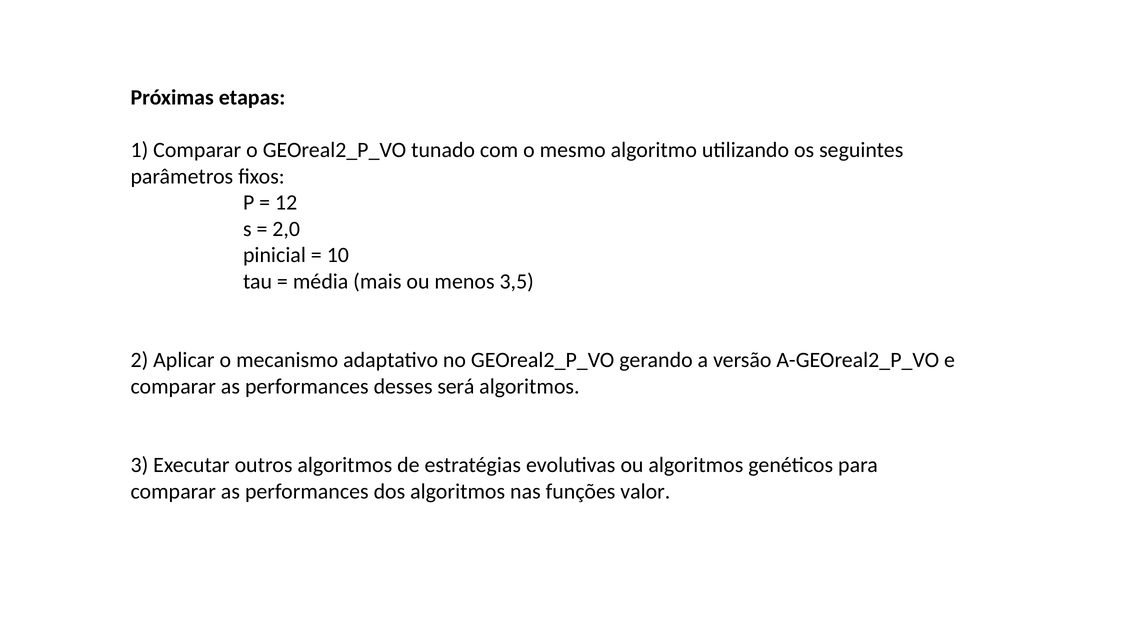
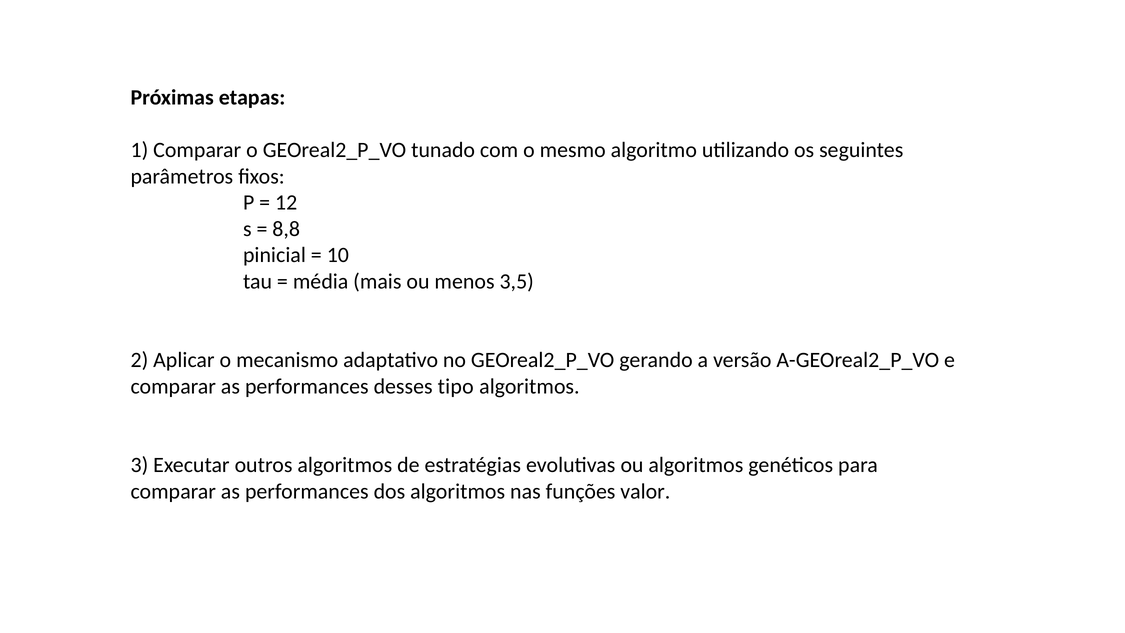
2,0: 2,0 -> 8,8
será: será -> tipo
